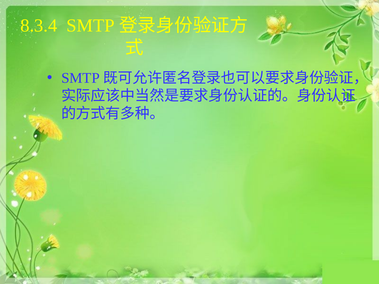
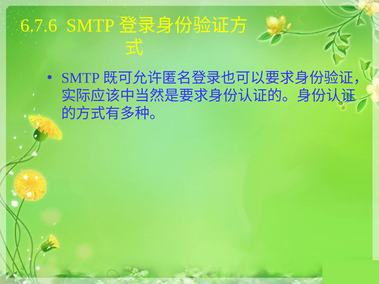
8.3.4: 8.3.4 -> 6.7.6
